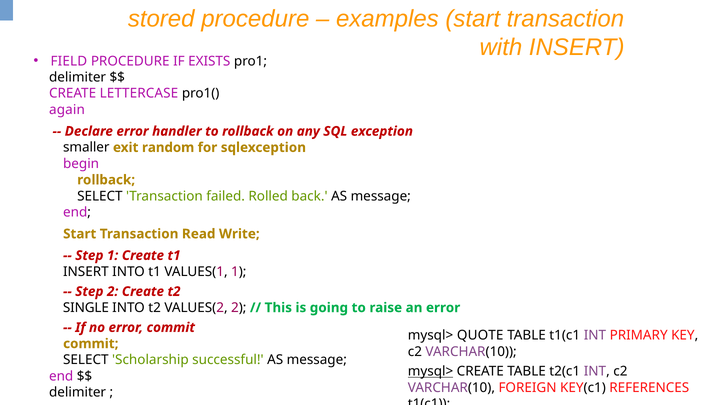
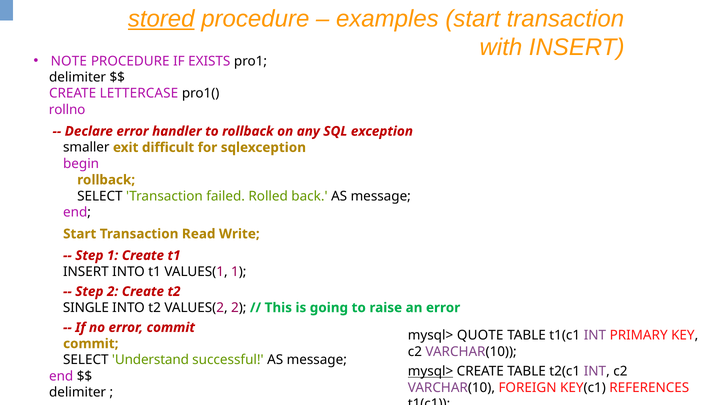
stored underline: none -> present
FIELD: FIELD -> NOTE
again: again -> rollno
random: random -> difficult
Scholarship: Scholarship -> Understand
